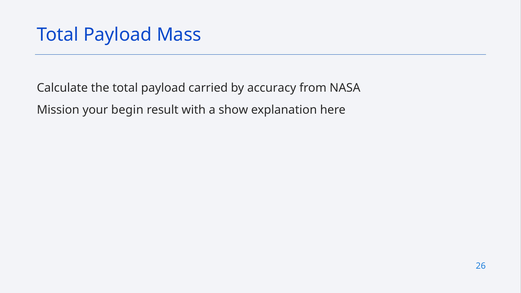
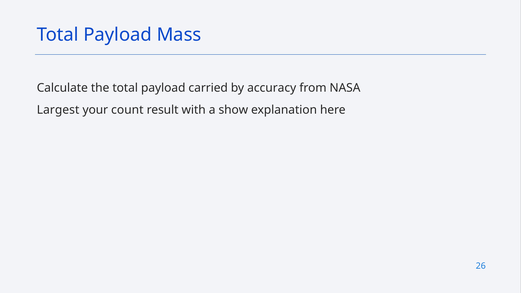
Mission: Mission -> Largest
begin: begin -> count
